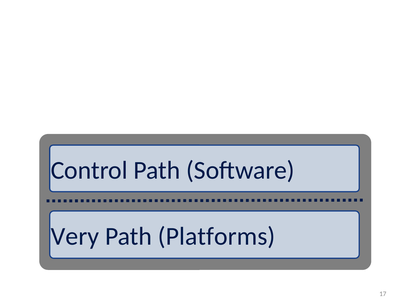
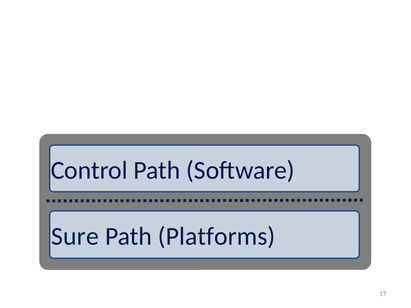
Very: Very -> Sure
